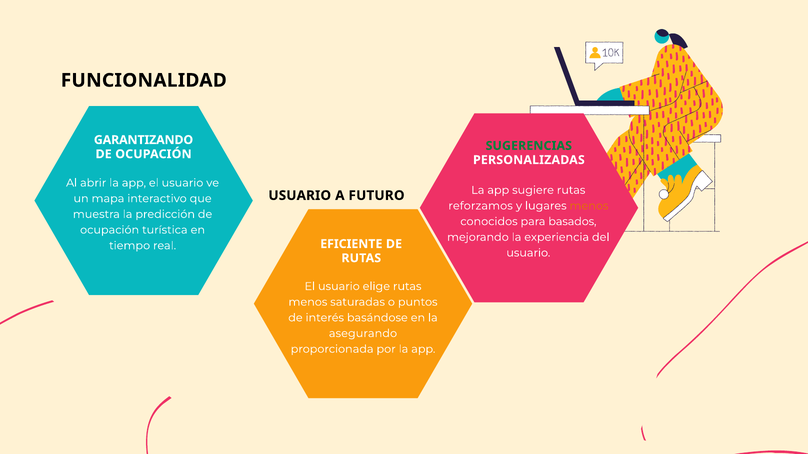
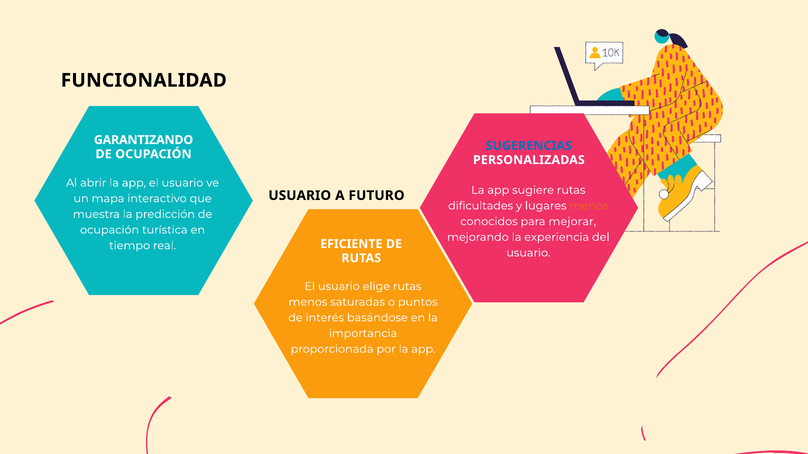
SUGERENCIAS colour: green -> blue
reforzamos: reforzamos -> dificultades
basados: basados -> mejorar
asegurando: asegurando -> importancia
